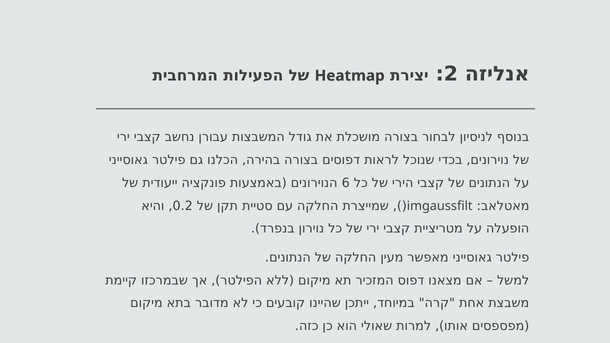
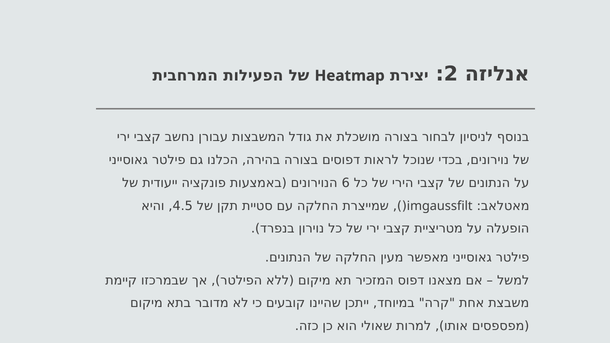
0.2: 0.2 -> 4.5
